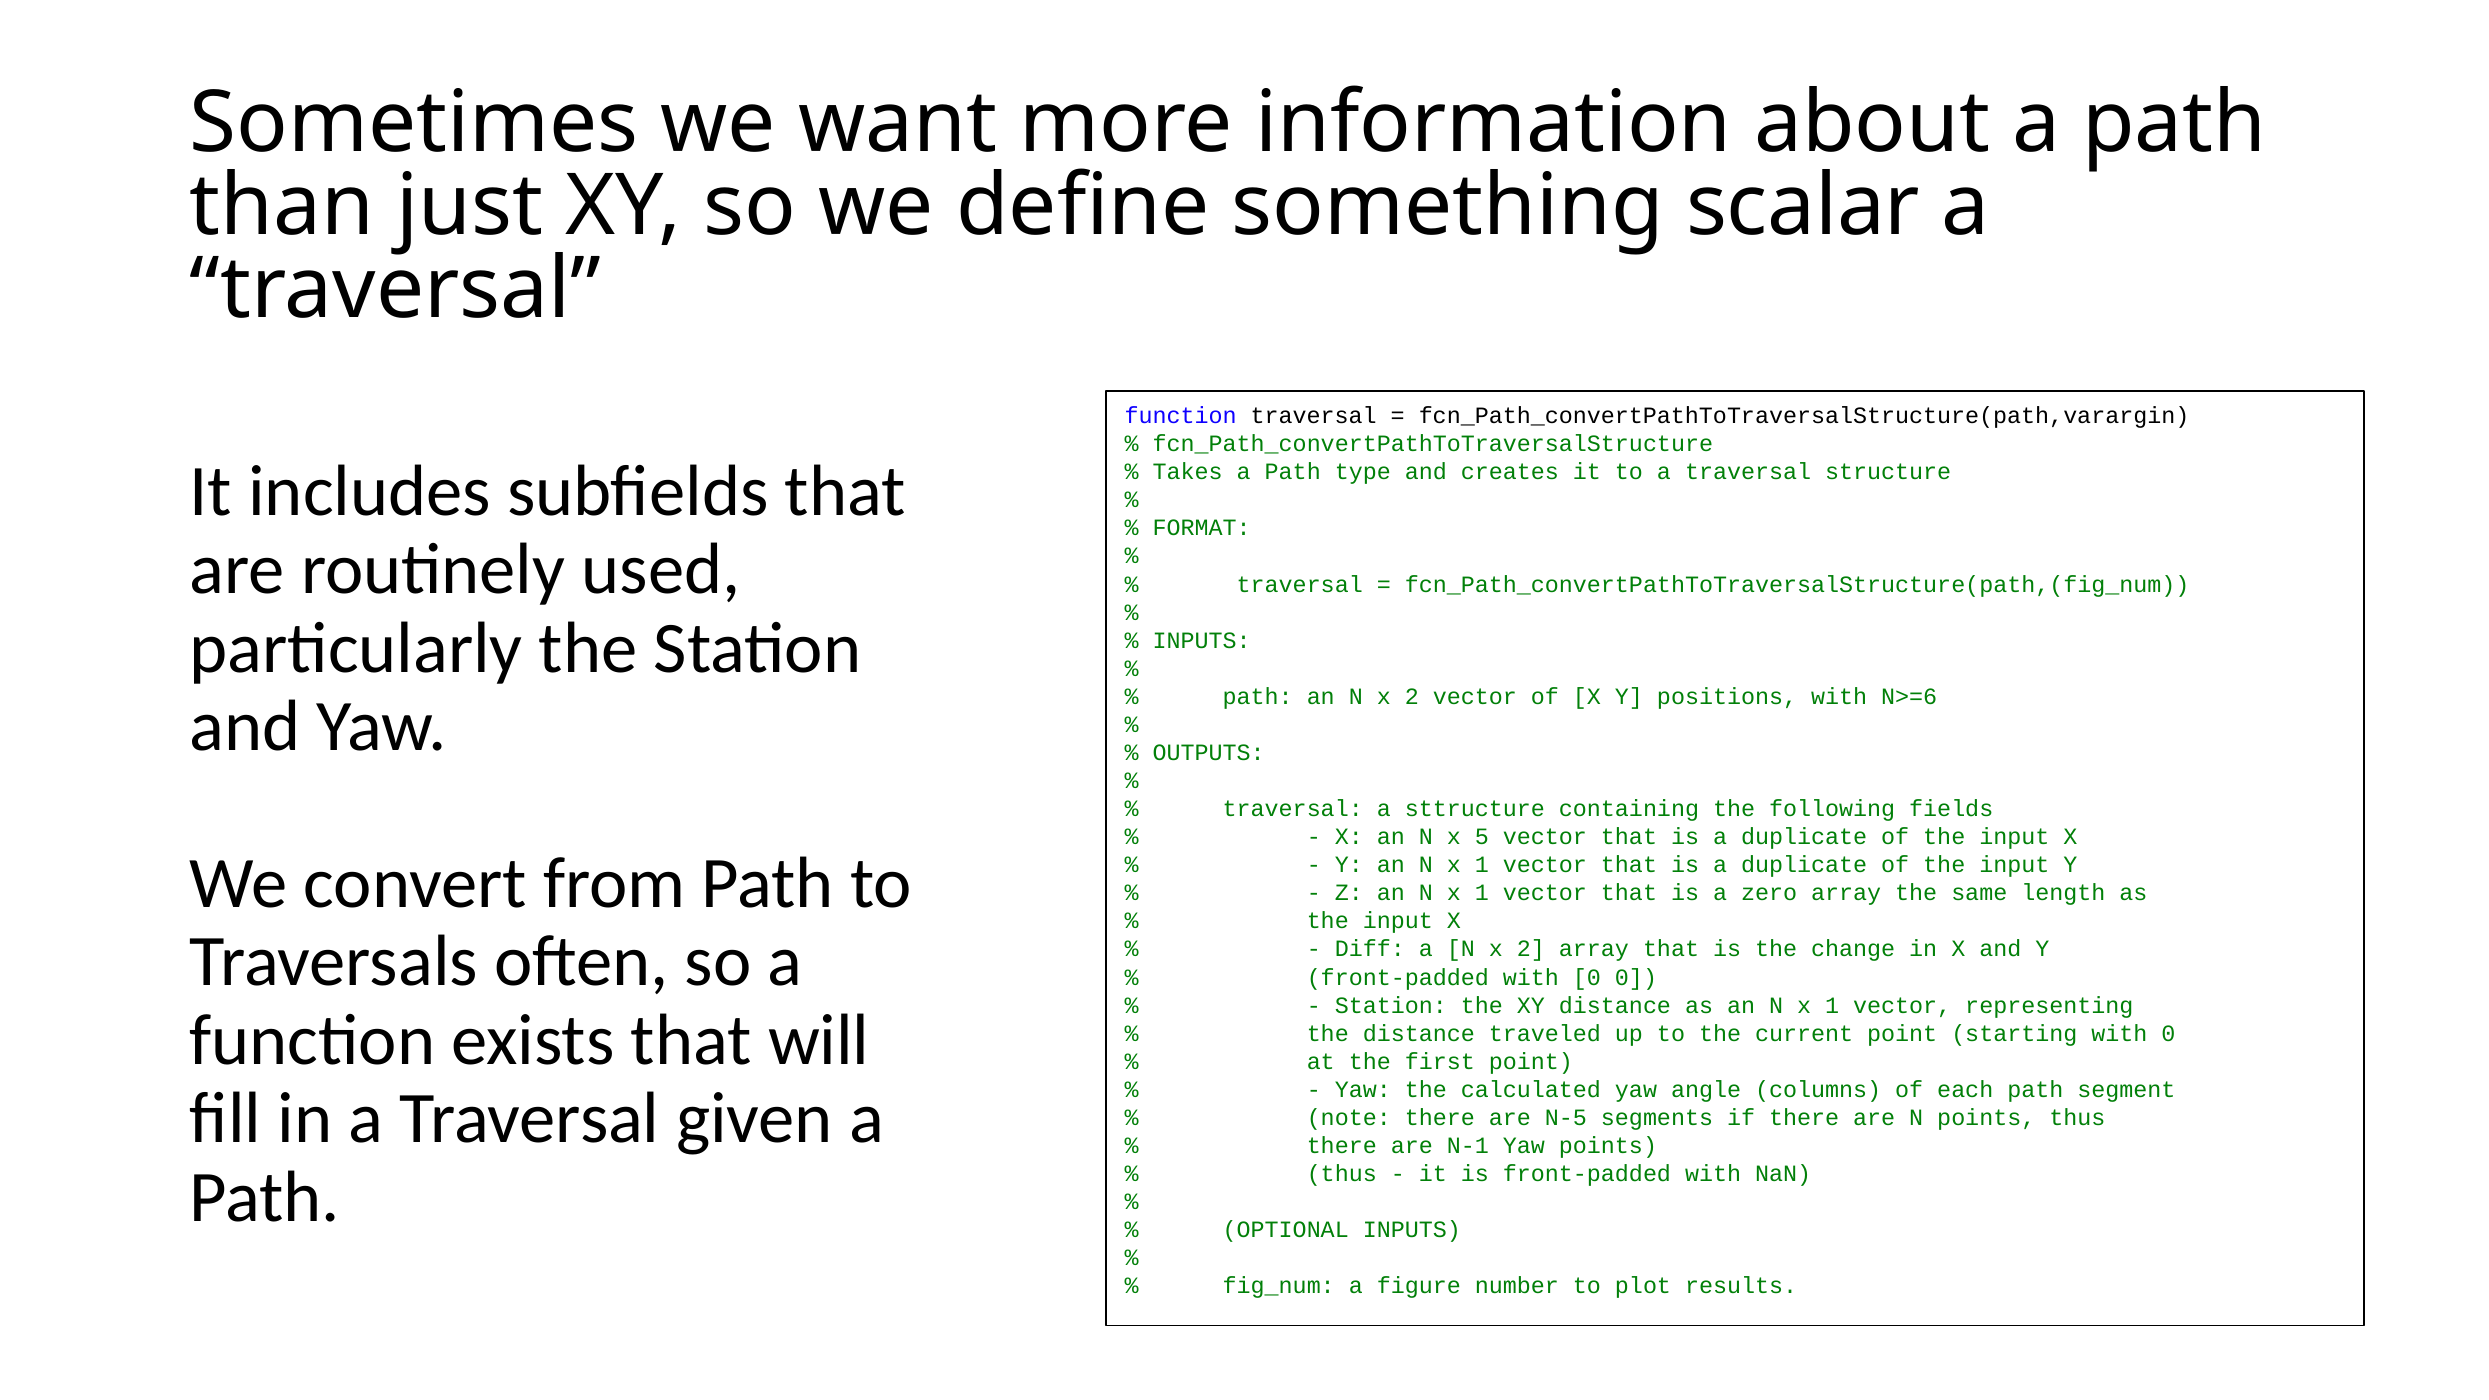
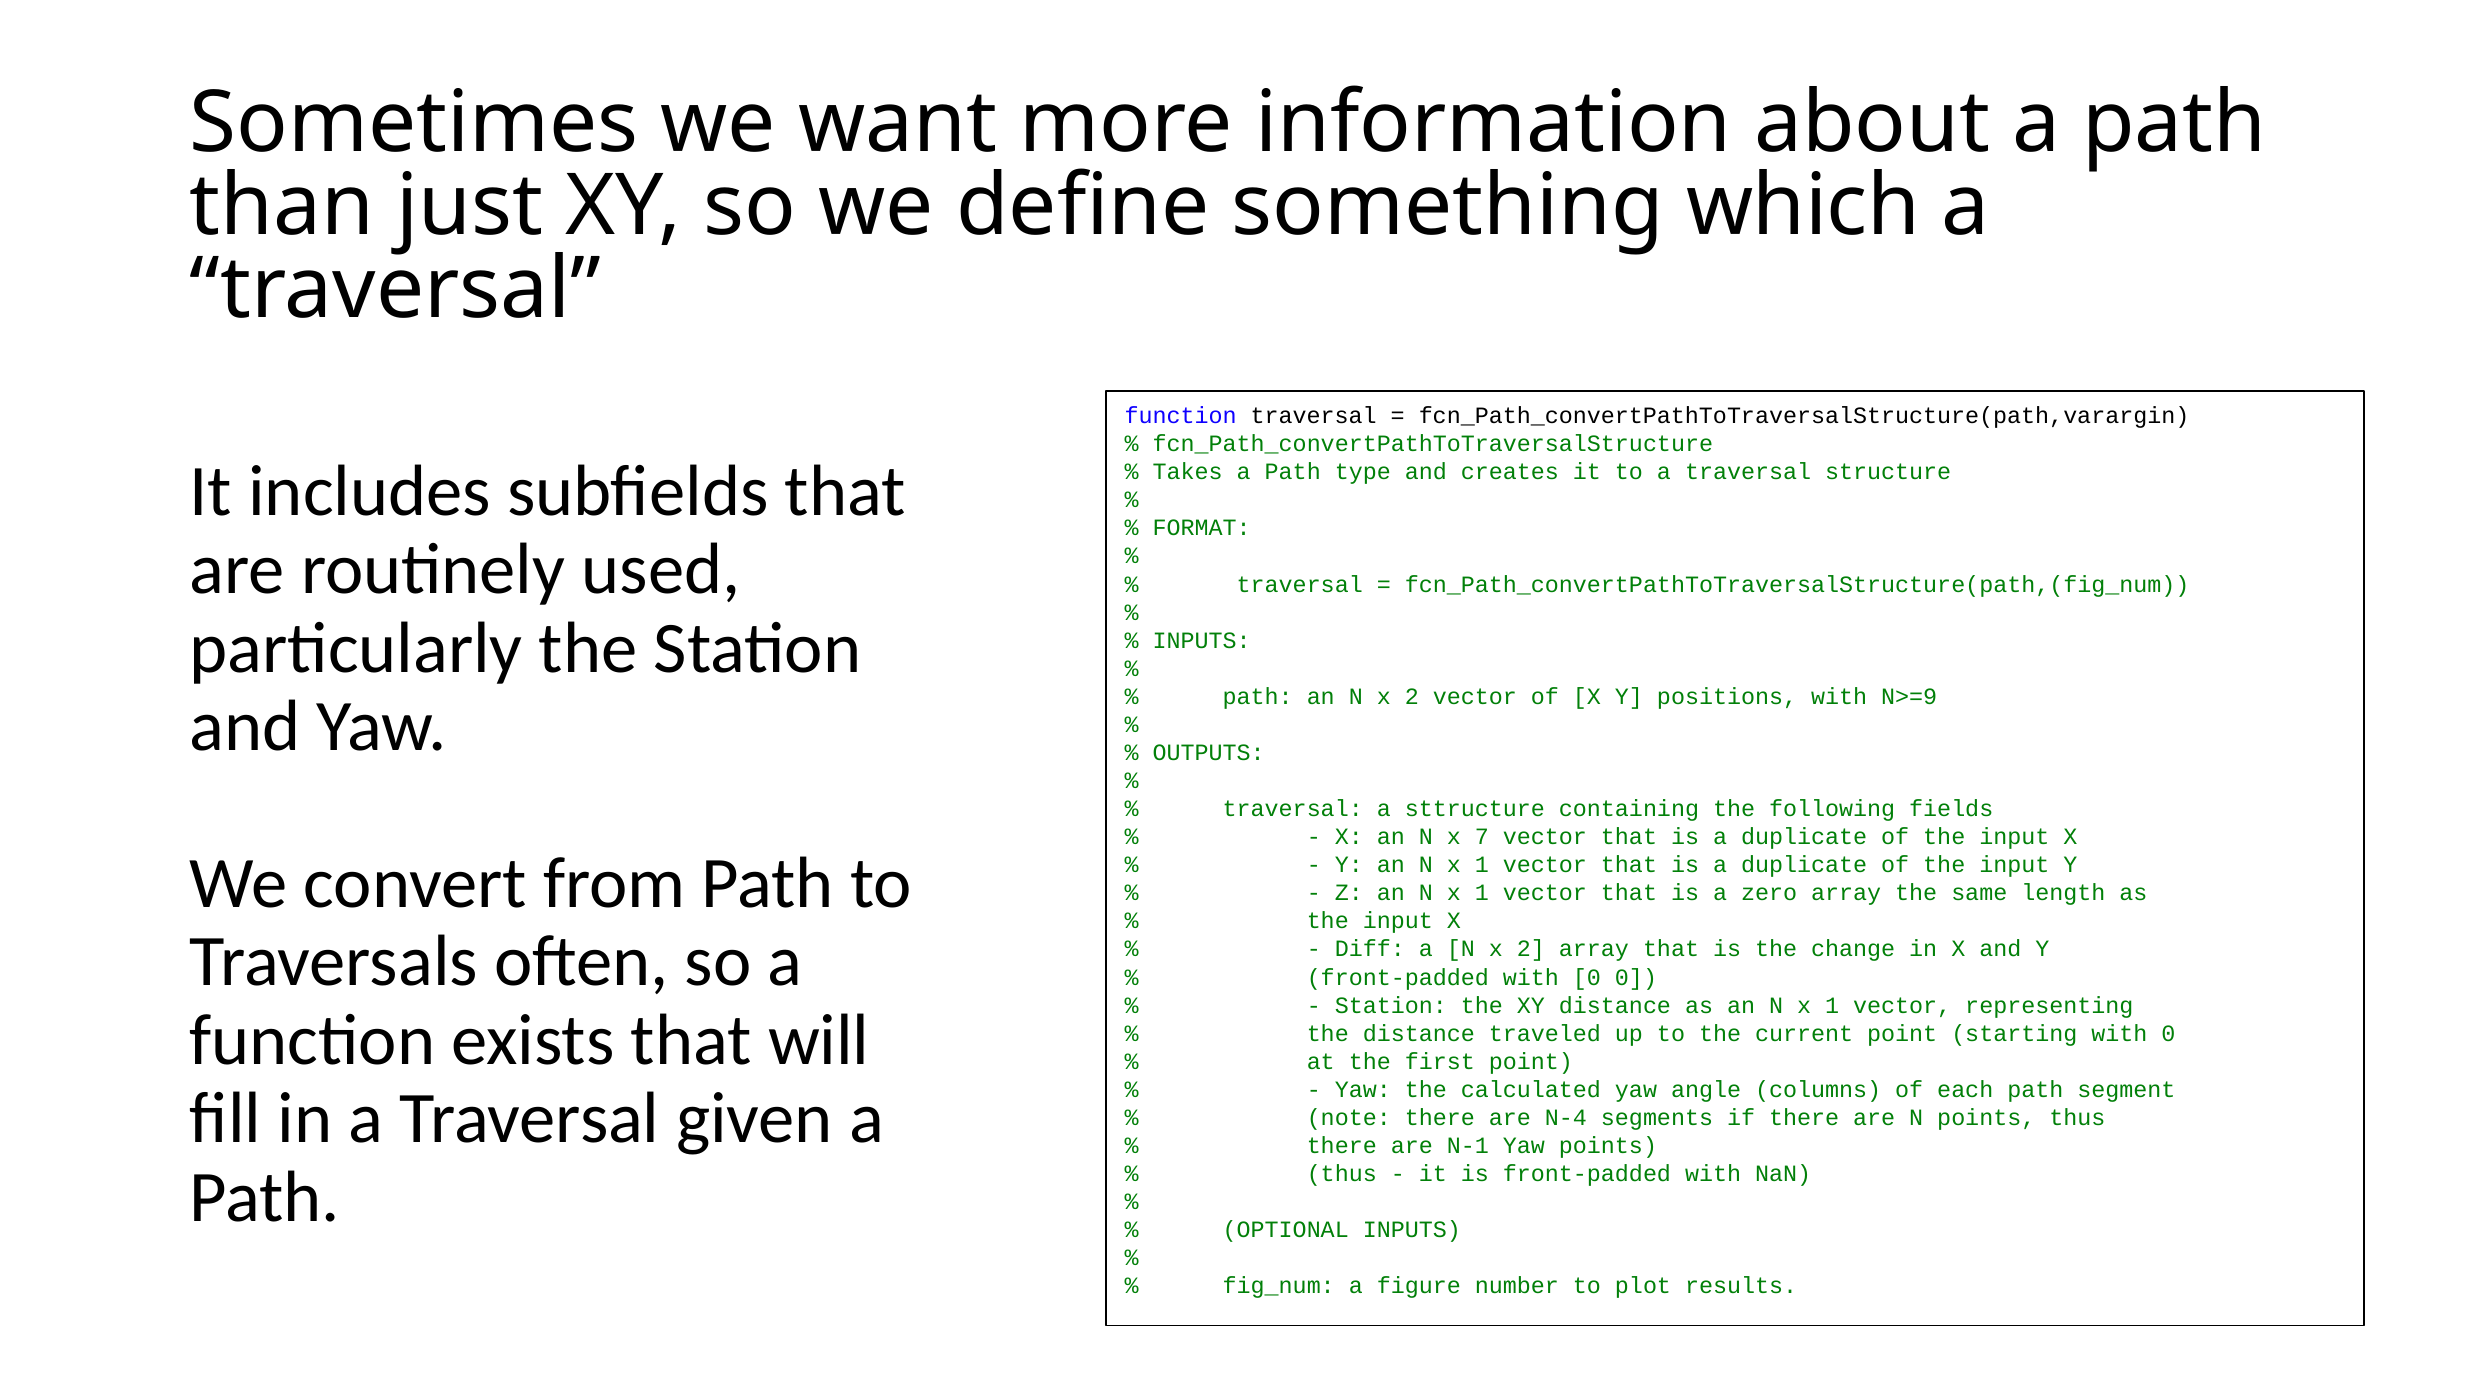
scalar: scalar -> which
N>=6: N>=6 -> N>=9
5: 5 -> 7
N-5: N-5 -> N-4
